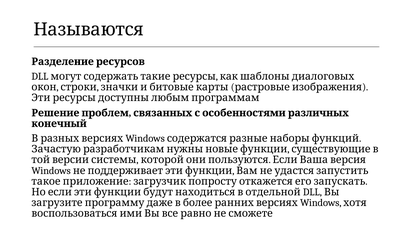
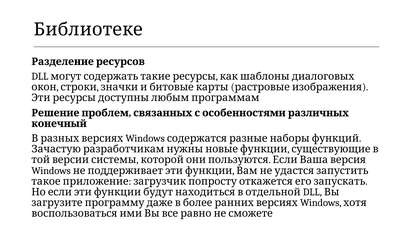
Называются: Называются -> Библиотеке
